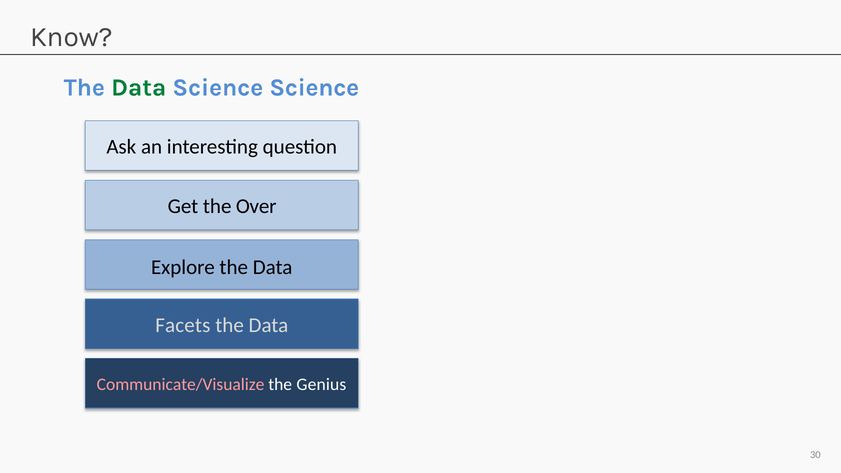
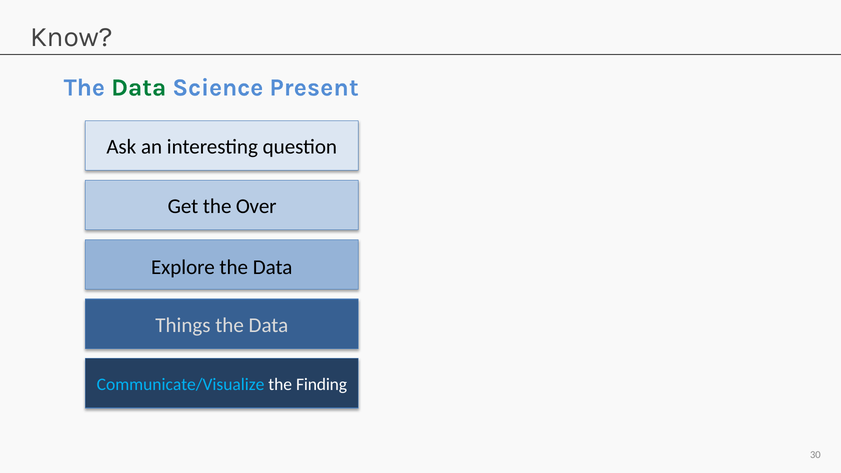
Science Science: Science -> Present
Facets: Facets -> Things
Communicate/Visualize colour: pink -> light blue
Genius: Genius -> Finding
